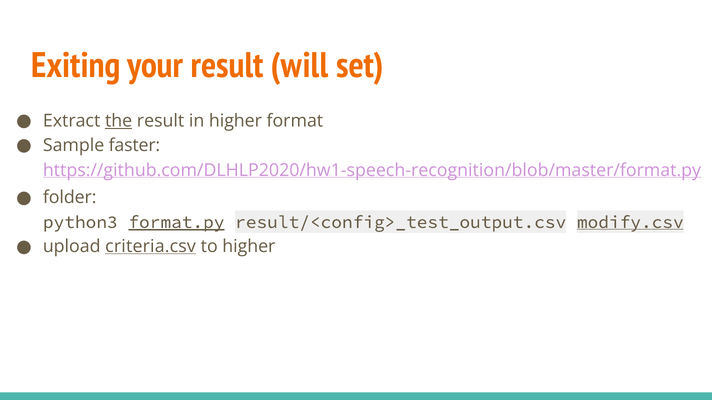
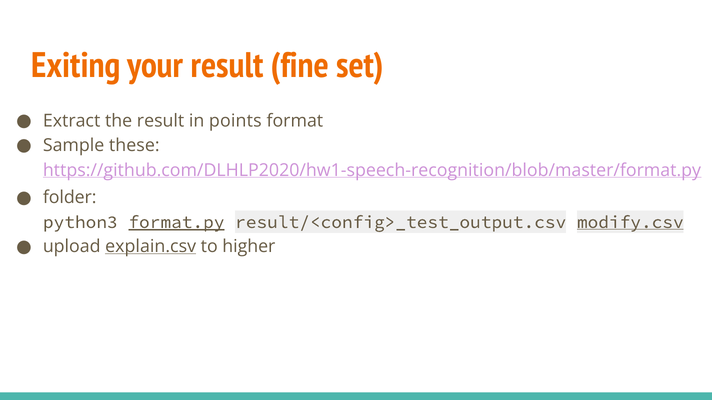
will: will -> fine
the underline: present -> none
in higher: higher -> points
faster: faster -> these
criteria.csv: criteria.csv -> explain.csv
